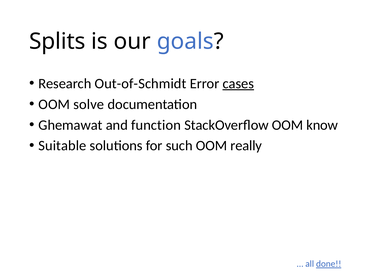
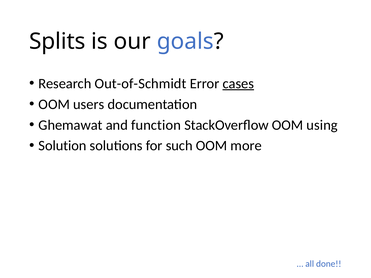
solve: solve -> users
know: know -> using
Suitable: Suitable -> Solution
really: really -> more
done underline: present -> none
